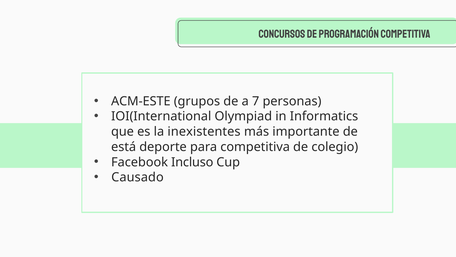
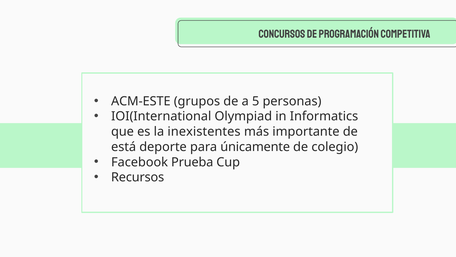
7: 7 -> 5
para competitiva: competitiva -> únicamente
Incluso: Incluso -> Prueba
Causado: Causado -> Recursos
